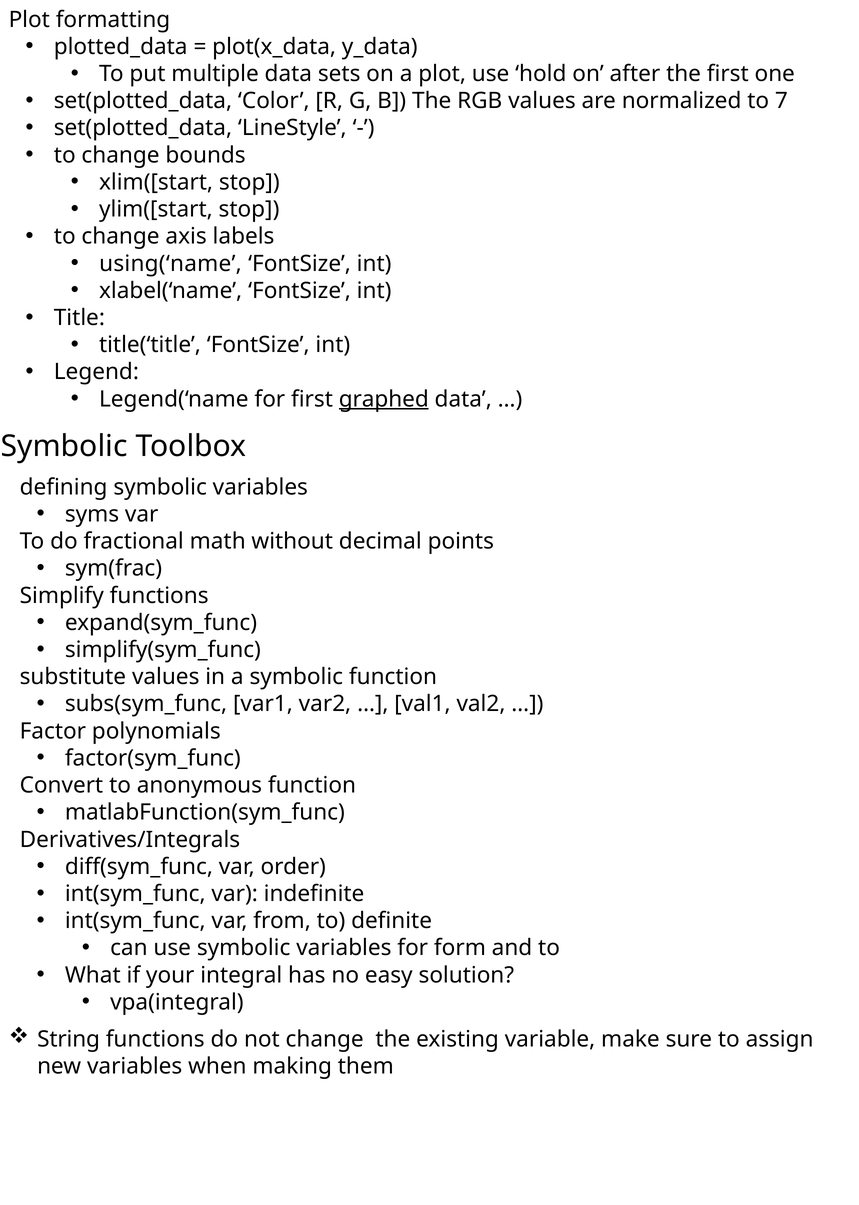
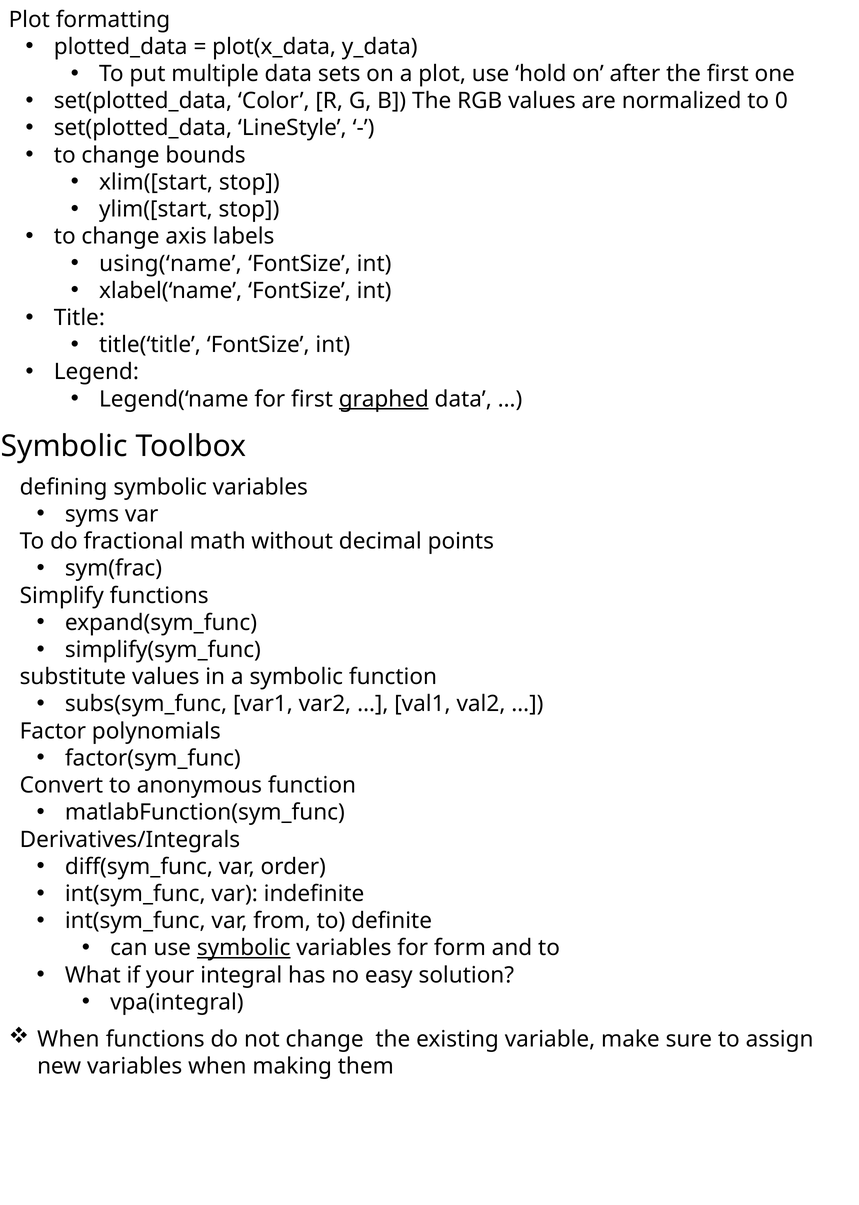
7: 7 -> 0
symbolic at (244, 949) underline: none -> present
String at (69, 1040): String -> When
